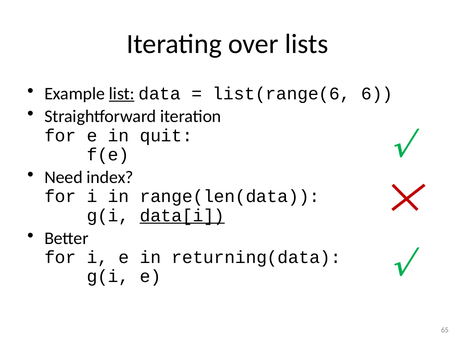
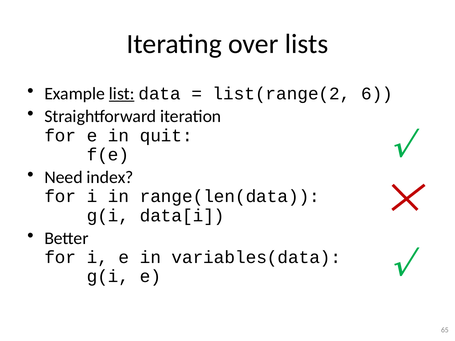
list(range(6: list(range(6 -> list(range(2
data[i underline: present -> none
returning(data: returning(data -> variables(data
